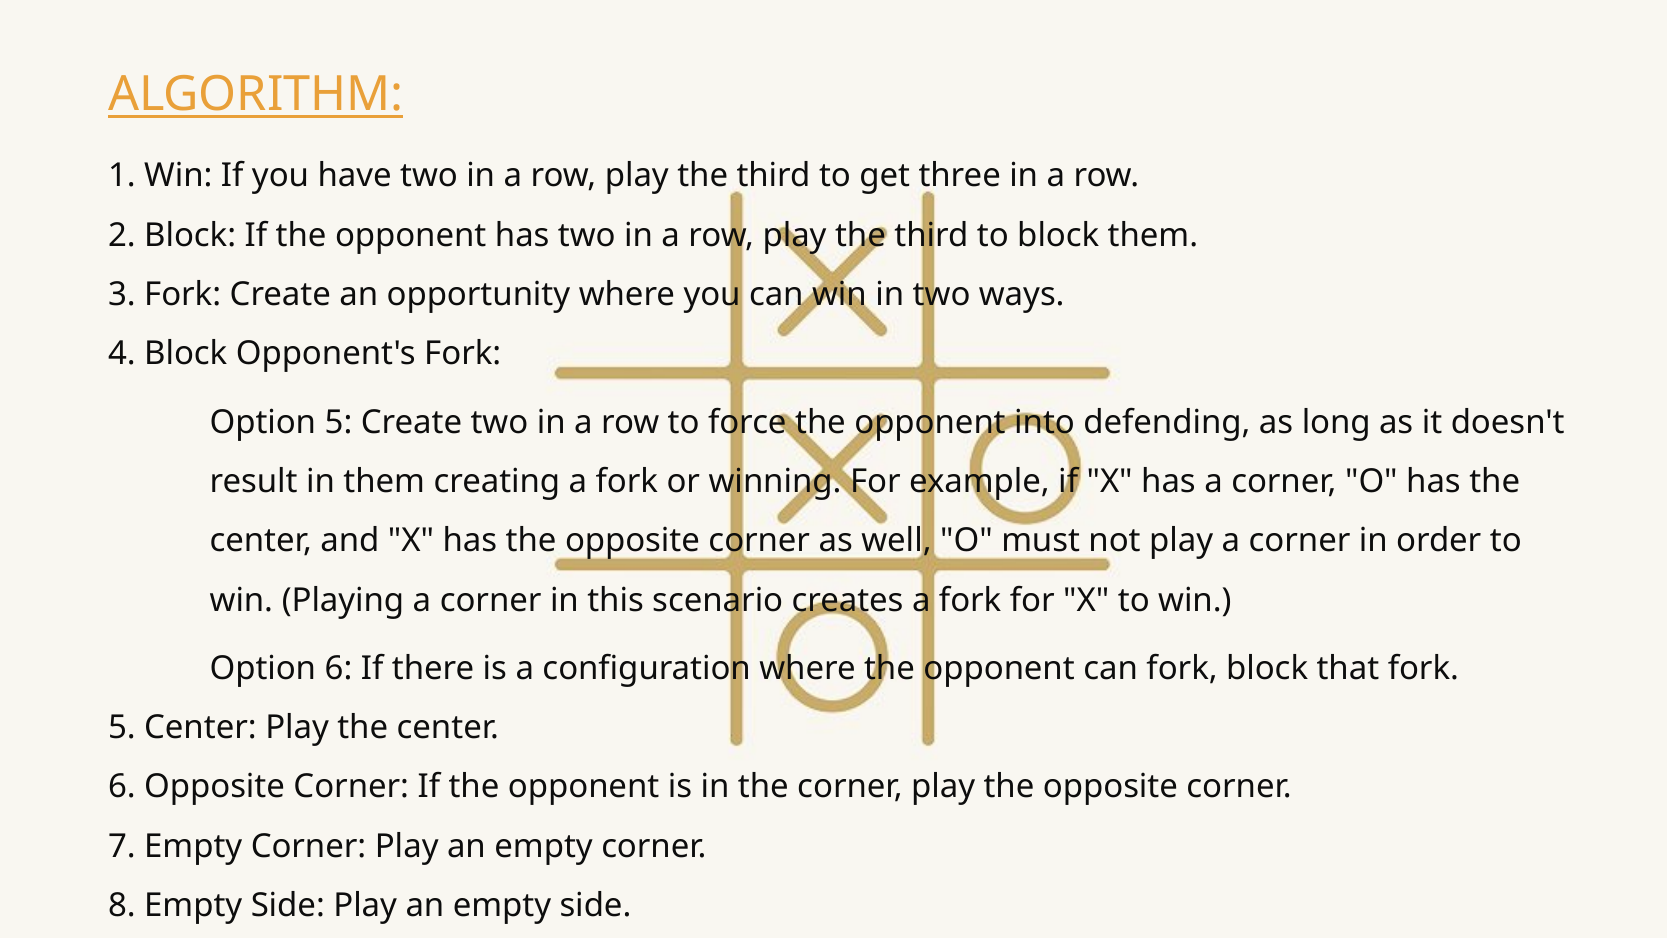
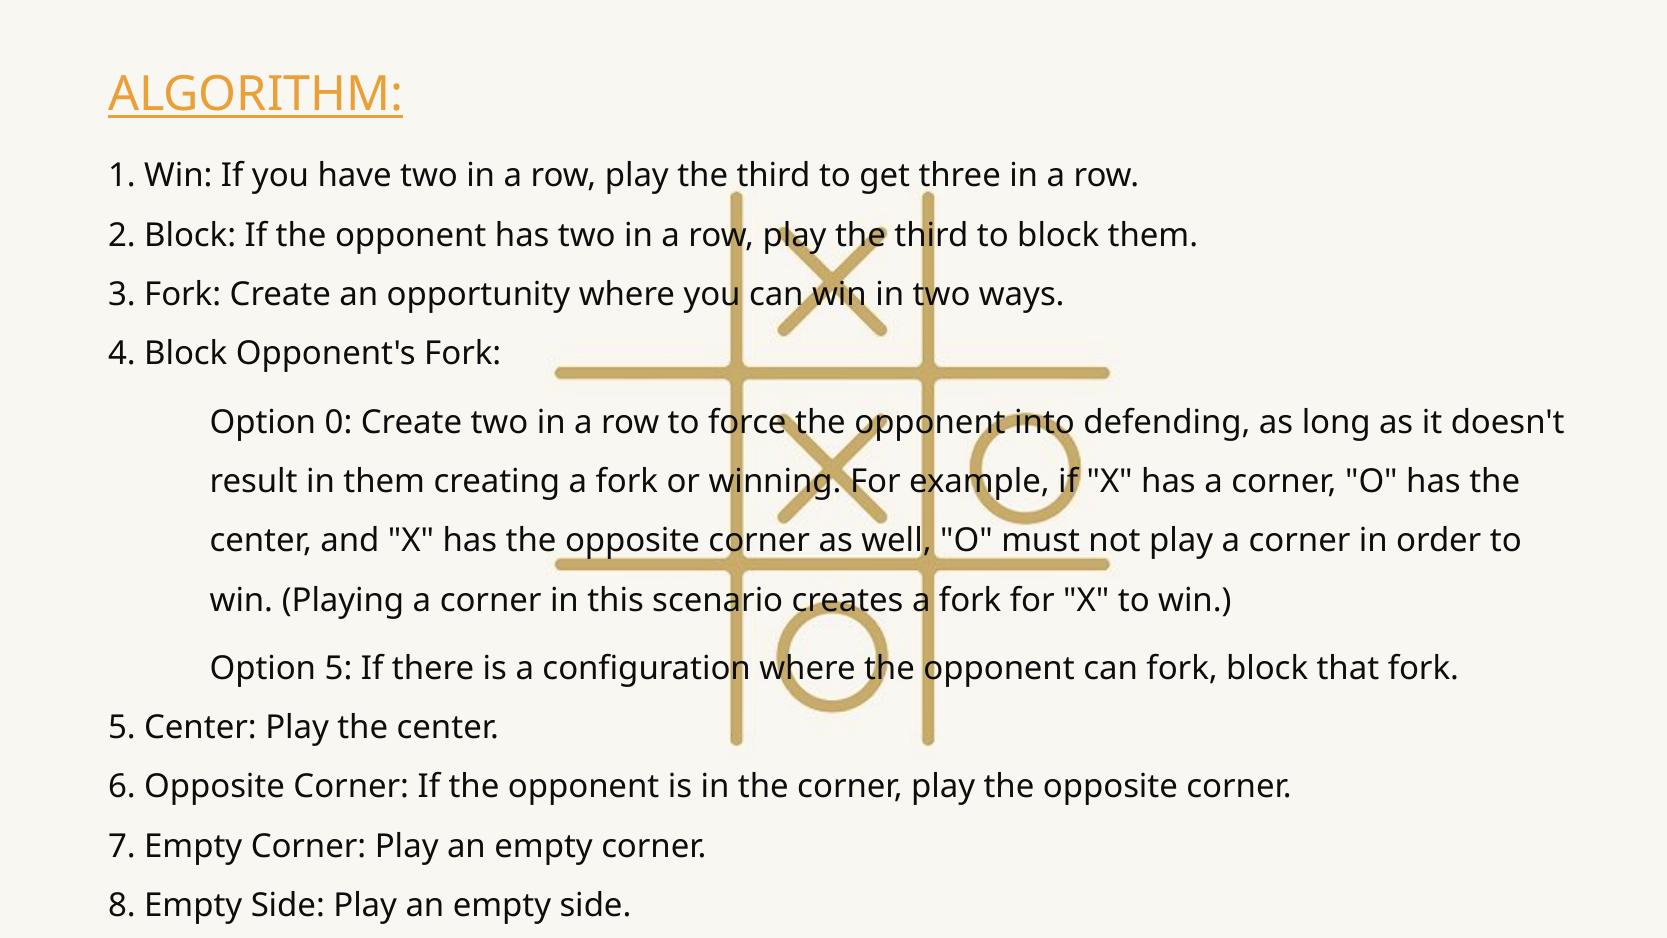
Option 5: 5 -> 0
Option 6: 6 -> 5
